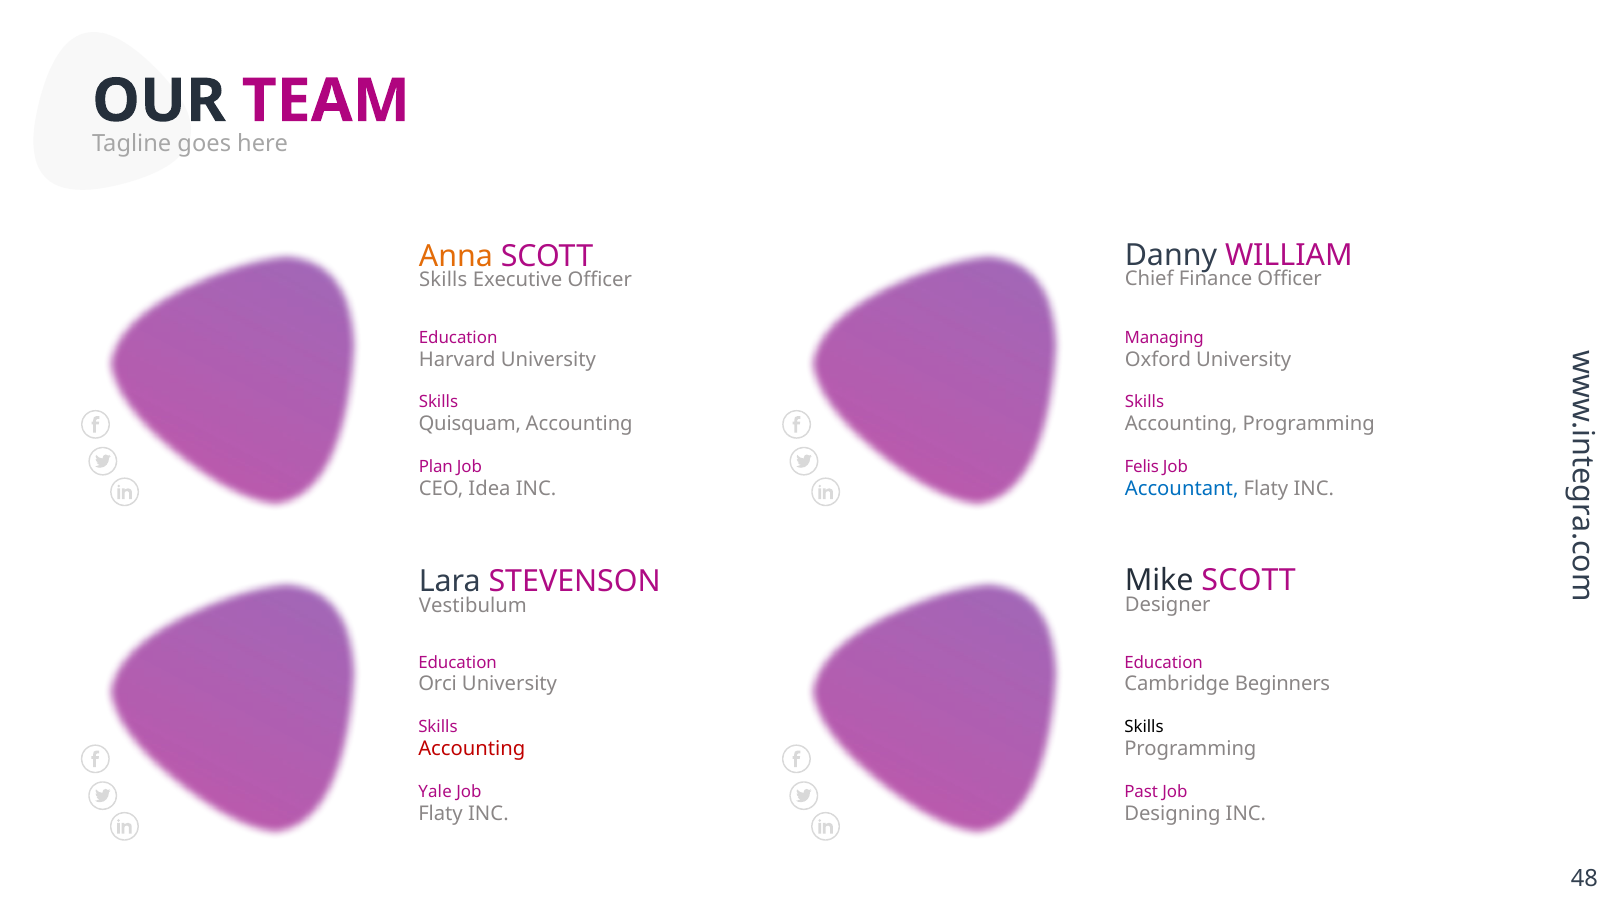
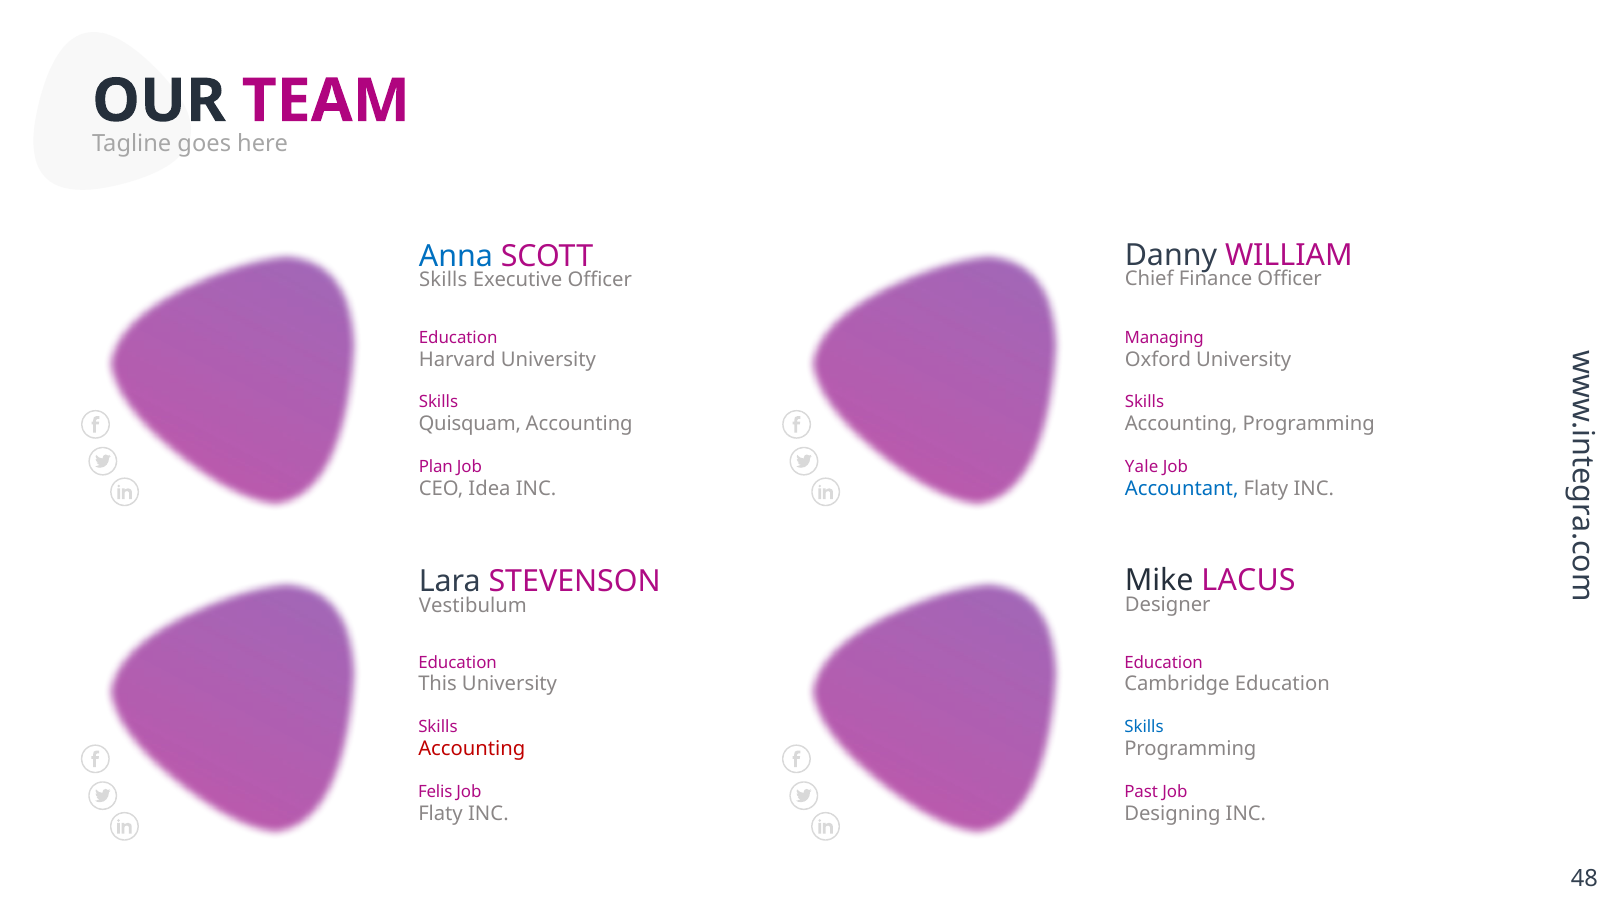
Anna colour: orange -> blue
Felis: Felis -> Yale
Mike SCOTT: SCOTT -> LACUS
Orci: Orci -> This
Cambridge Beginners: Beginners -> Education
Skills at (1144, 726) colour: black -> blue
Yale: Yale -> Felis
